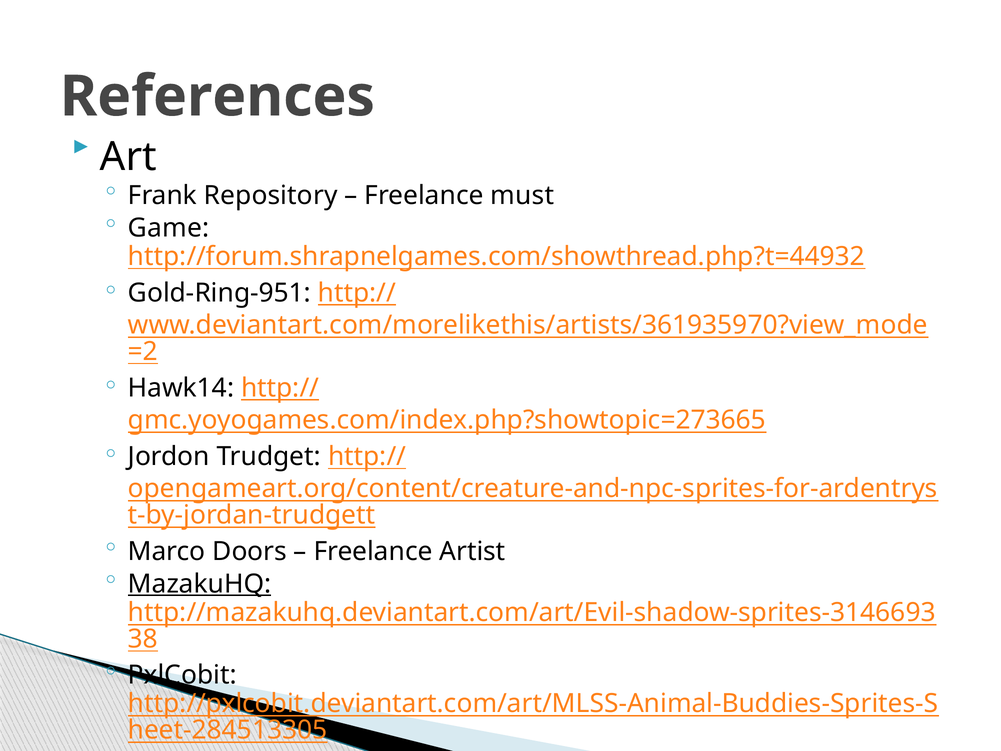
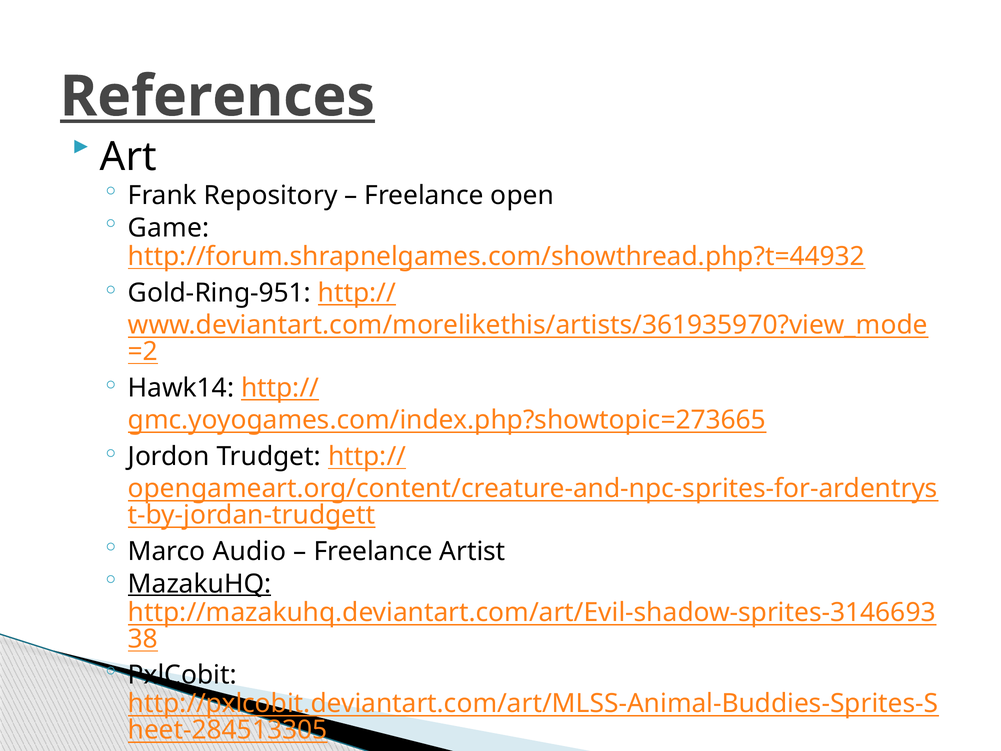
References underline: none -> present
must: must -> open
Doors: Doors -> Audio
